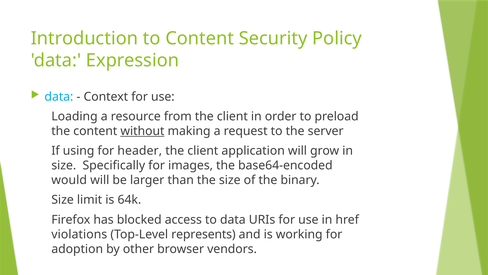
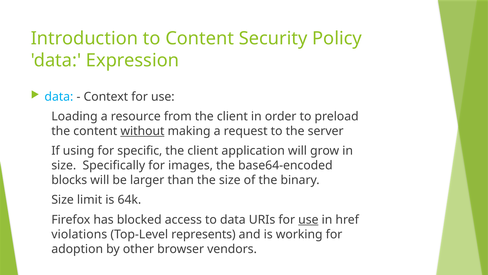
header: header -> specific
would: would -> blocks
use at (308, 219) underline: none -> present
